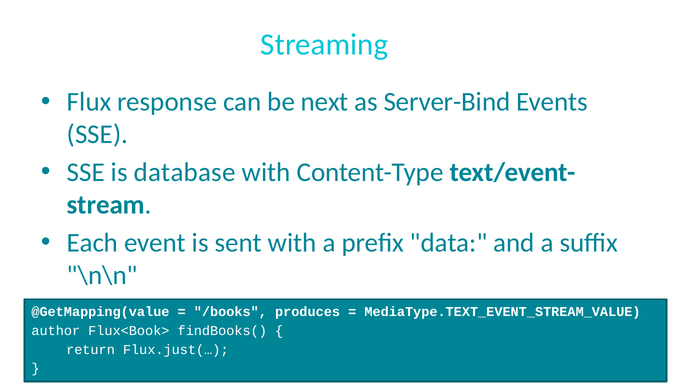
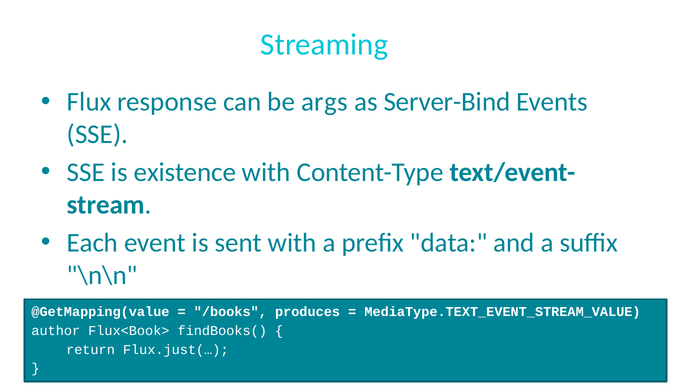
next: next -> args
database: database -> existence
